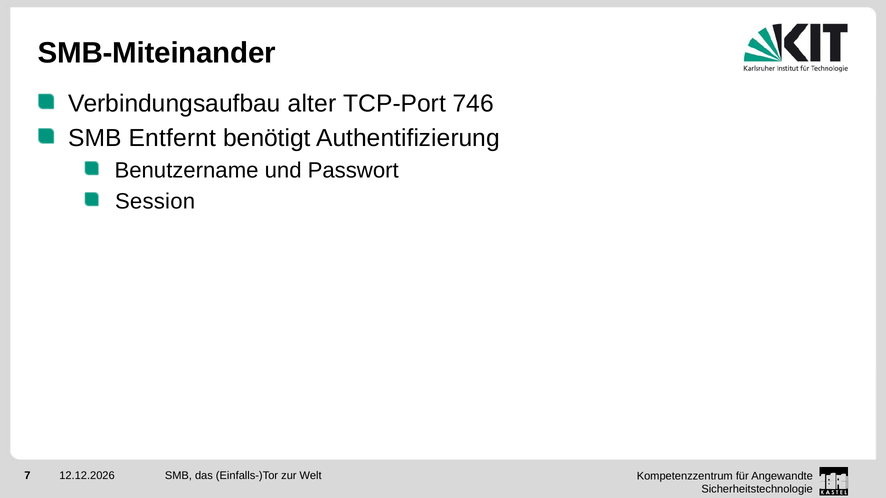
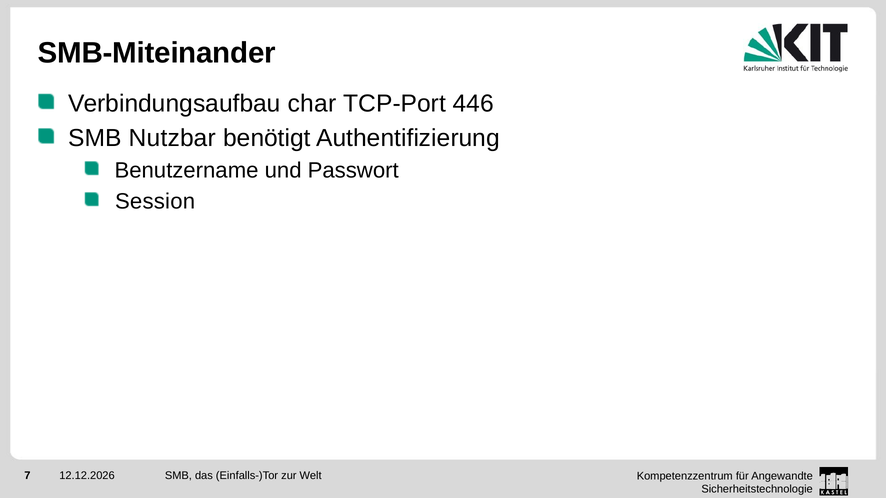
alter: alter -> char
746: 746 -> 446
Entfernt: Entfernt -> Nutzbar
